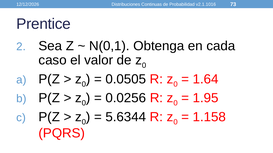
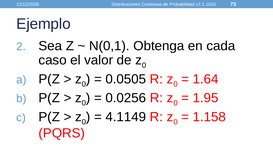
Prentice: Prentice -> Ejemplo
5.6344: 5.6344 -> 4.1149
